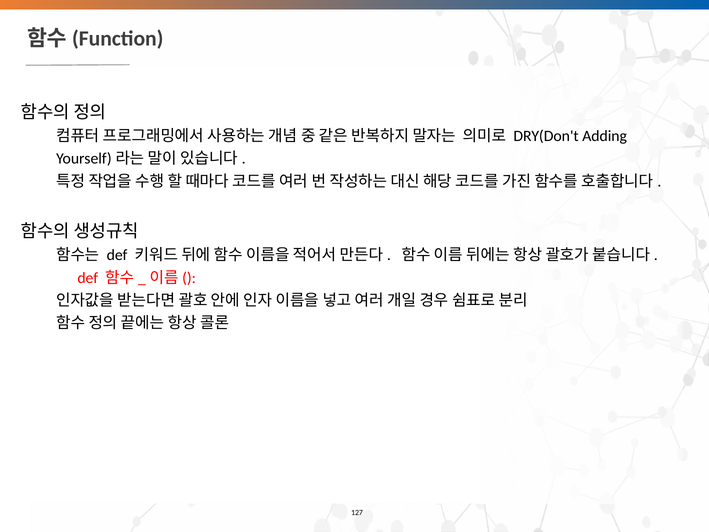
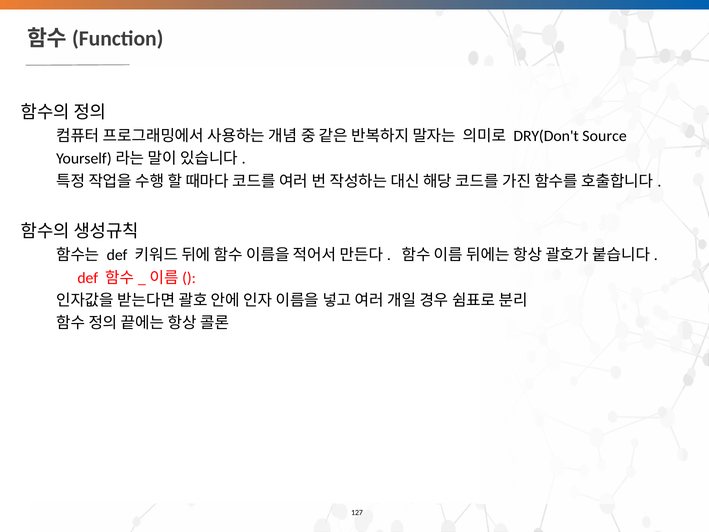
Adding: Adding -> Source
